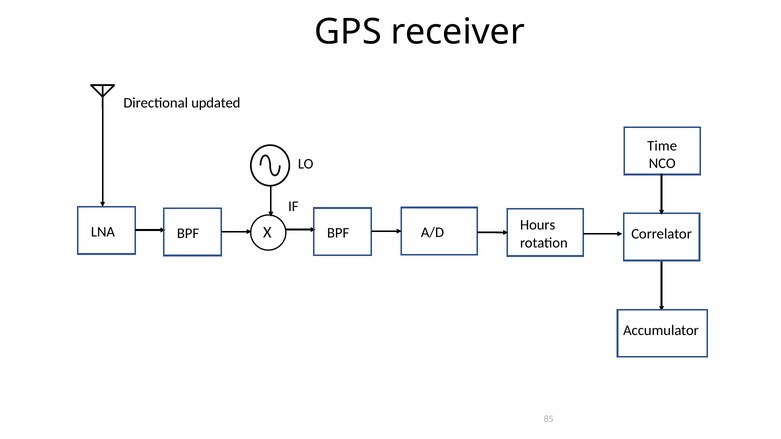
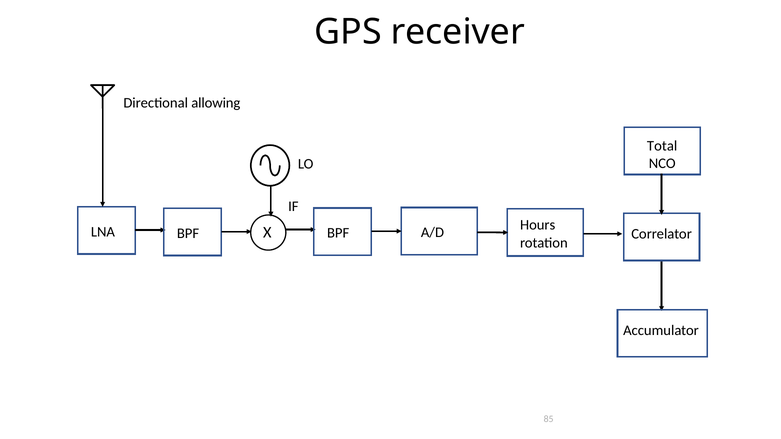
updated: updated -> allowing
Time: Time -> Total
